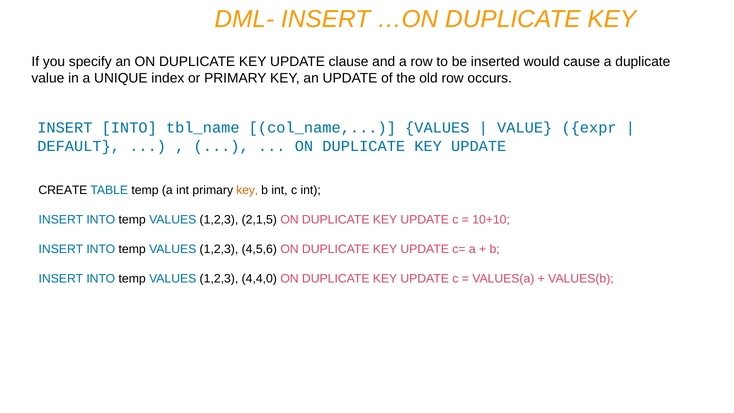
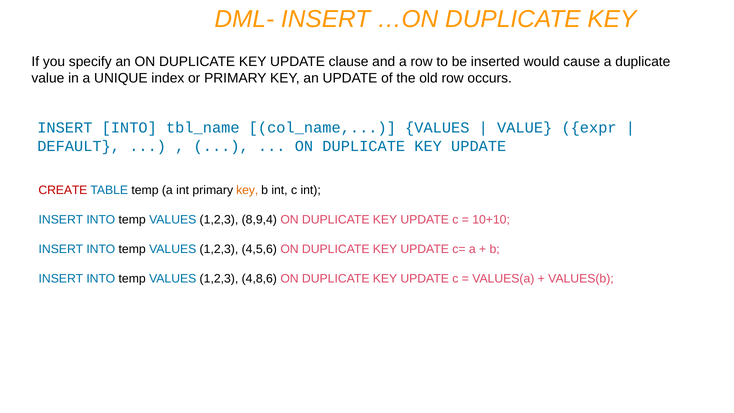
CREATE colour: black -> red
2,1,5: 2,1,5 -> 8,9,4
4,4,0: 4,4,0 -> 4,8,6
